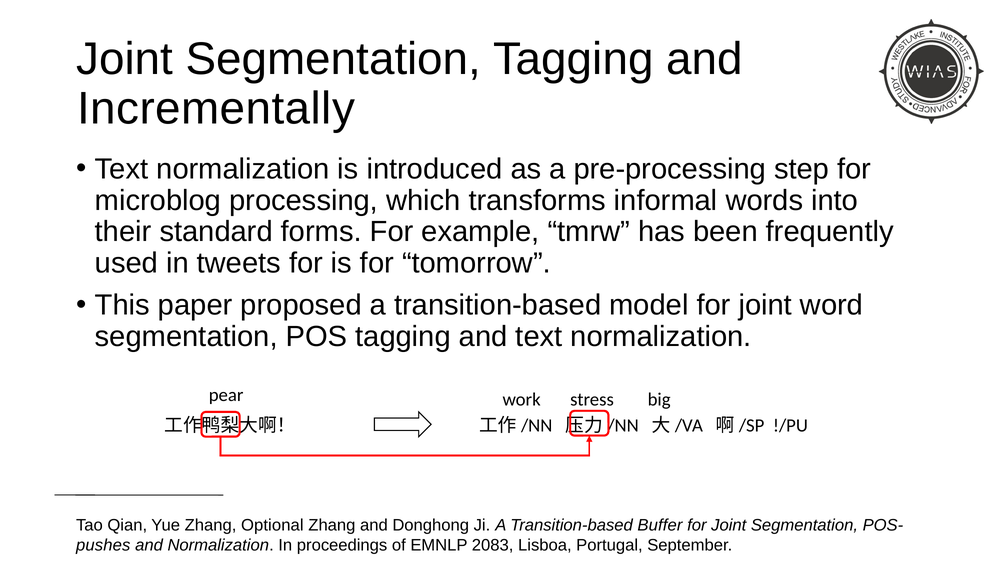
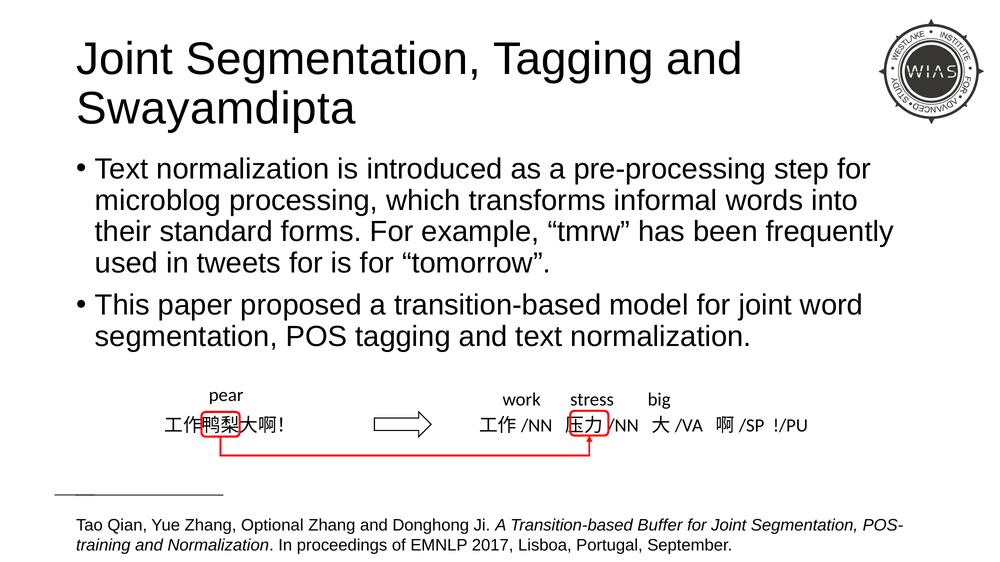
Incrementally: Incrementally -> Swayamdipta
pushes: pushes -> training
2083: 2083 -> 2017
